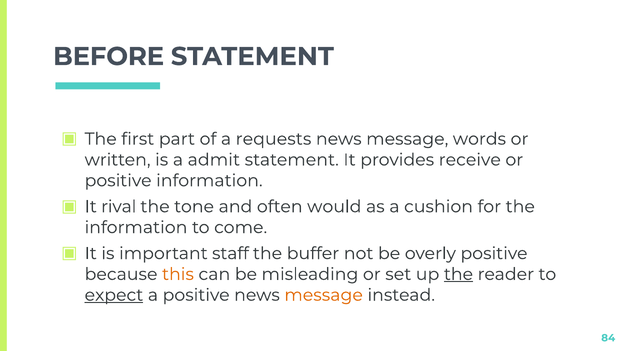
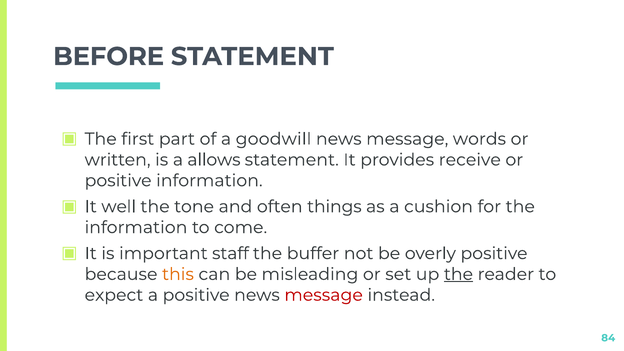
requests: requests -> goodwill
admit: admit -> allows
rival: rival -> well
would: would -> things
expect underline: present -> none
message at (324, 295) colour: orange -> red
